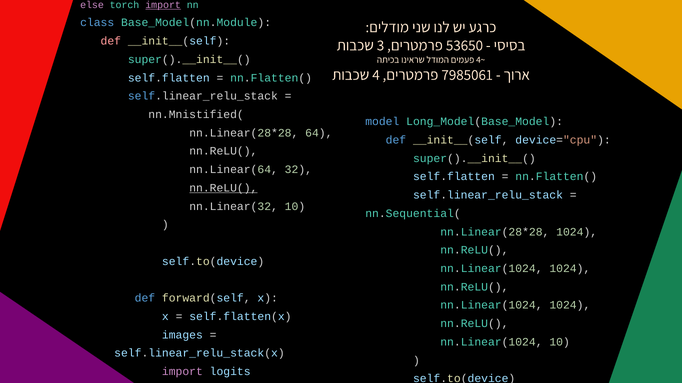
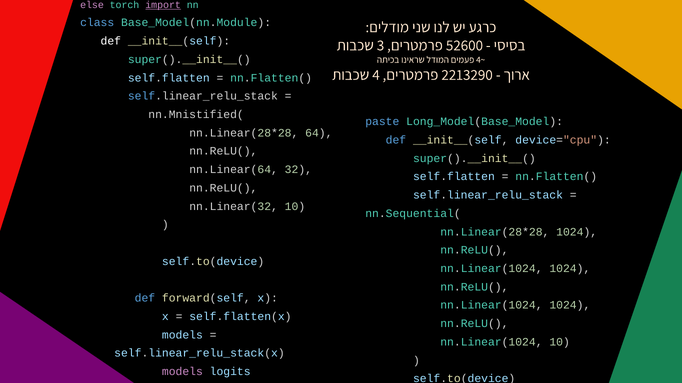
def at (111, 41) colour: pink -> white
53650: 53650 -> 52600
7985061: 7985061 -> 2213290
model: model -> paste
nn.ReLU( at (223, 188) underline: present -> none
images at (182, 335): images -> models
import at (182, 372): import -> models
